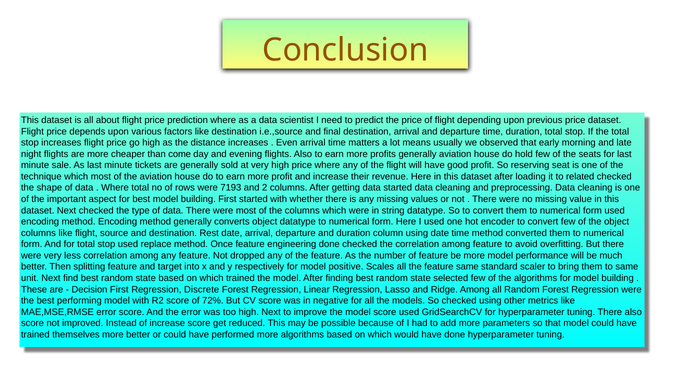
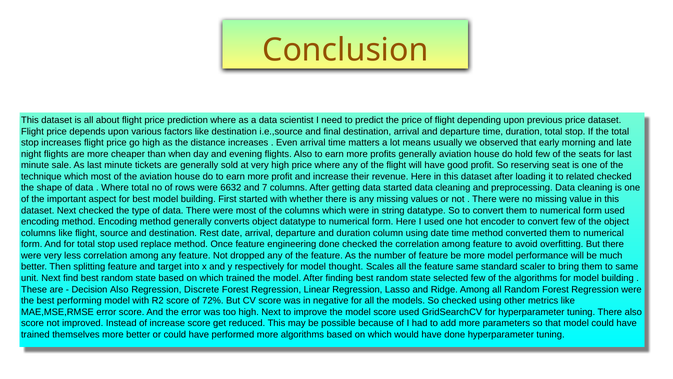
come: come -> when
7193: 7193 -> 6632
2: 2 -> 7
positive: positive -> thought
Decision First: First -> Also
